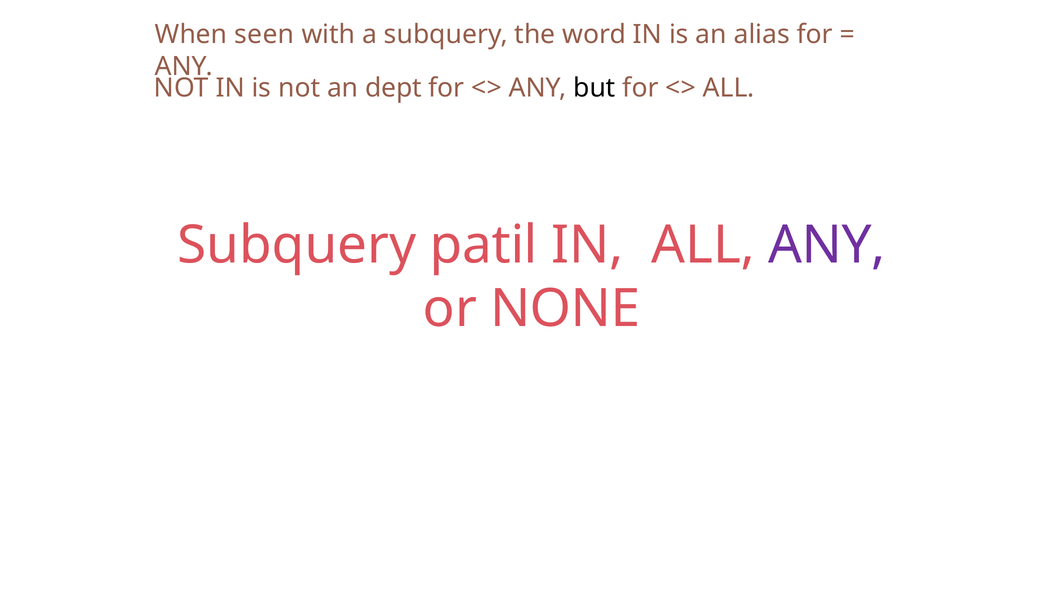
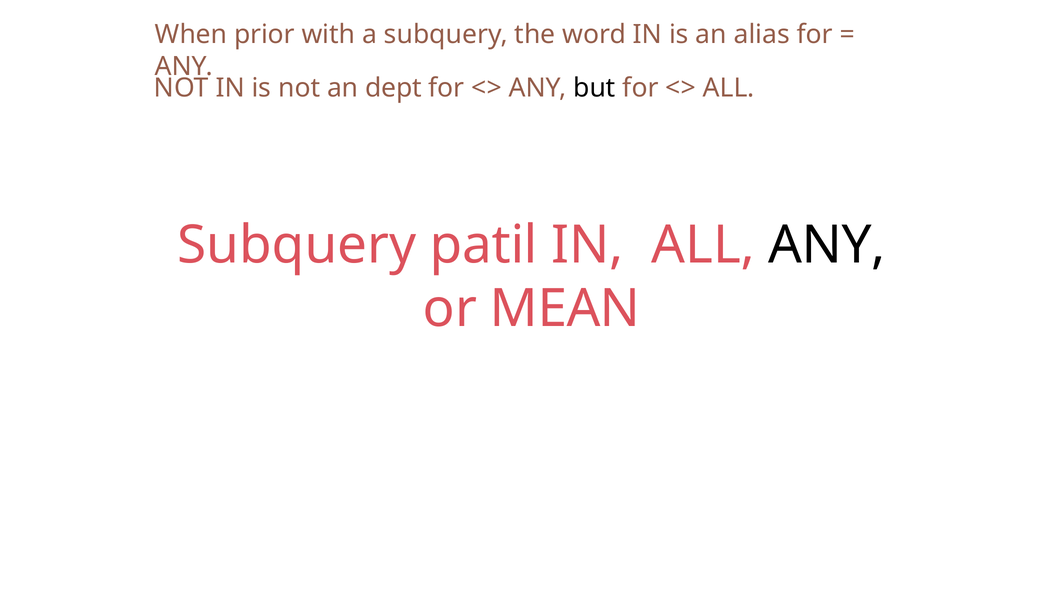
seen: seen -> prior
ANY at (827, 245) colour: purple -> black
NONE: NONE -> MEAN
